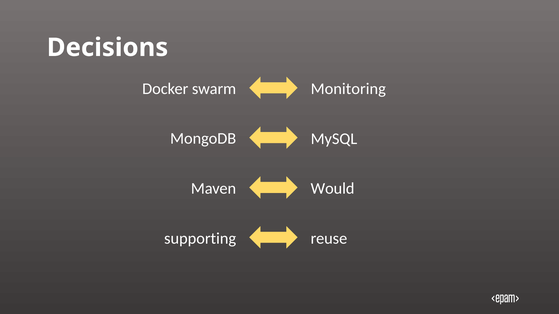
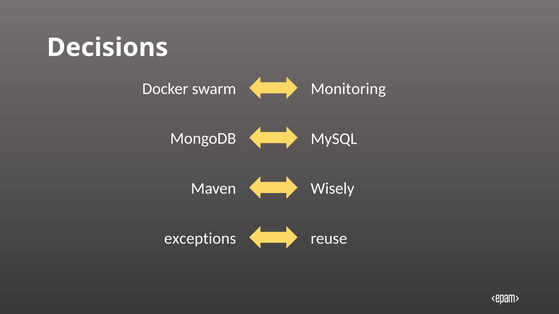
Would: Would -> Wisely
supporting: supporting -> exceptions
